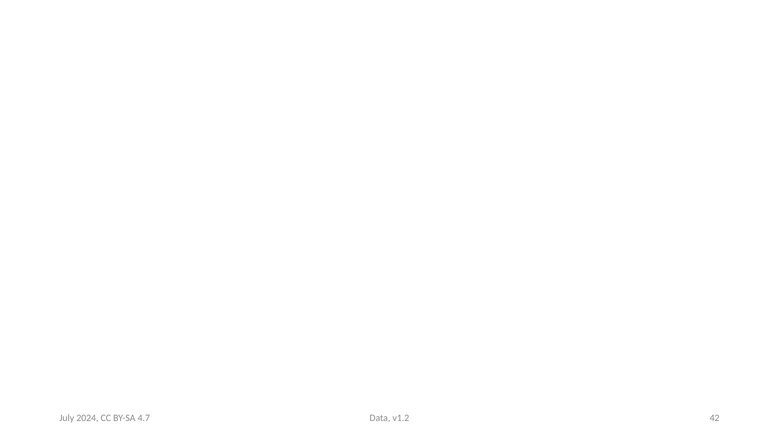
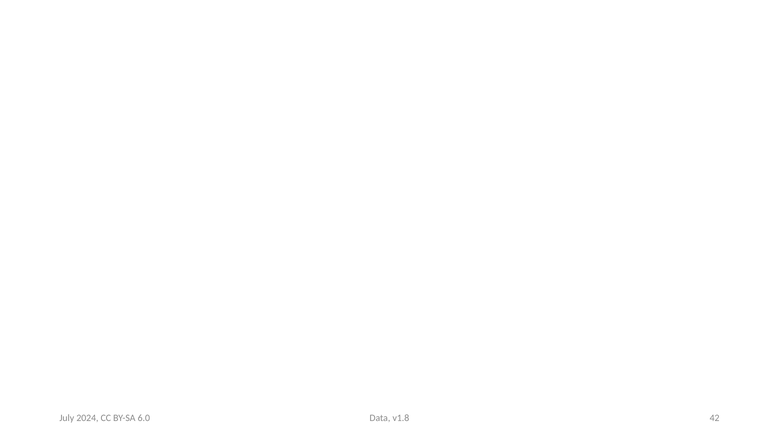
v1.2: v1.2 -> v1.8
4.7: 4.7 -> 6.0
